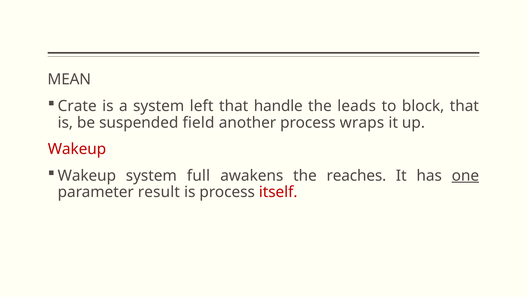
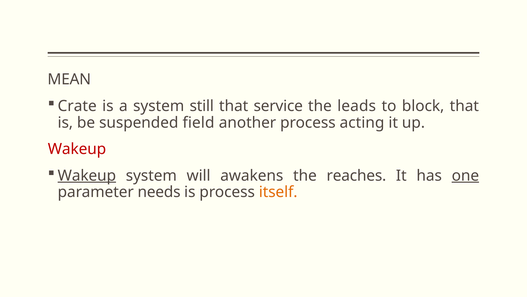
left: left -> still
handle: handle -> service
wraps: wraps -> acting
Wakeup at (87, 175) underline: none -> present
full: full -> will
result: result -> needs
itself colour: red -> orange
